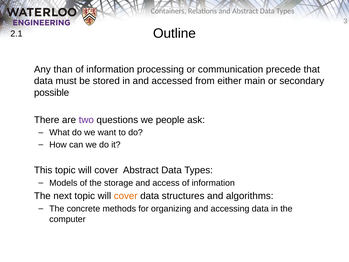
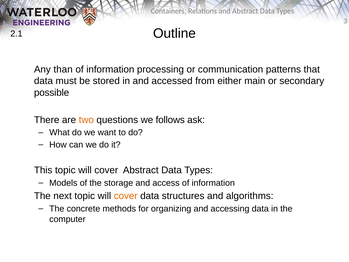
precede: precede -> patterns
two colour: purple -> orange
people: people -> follows
